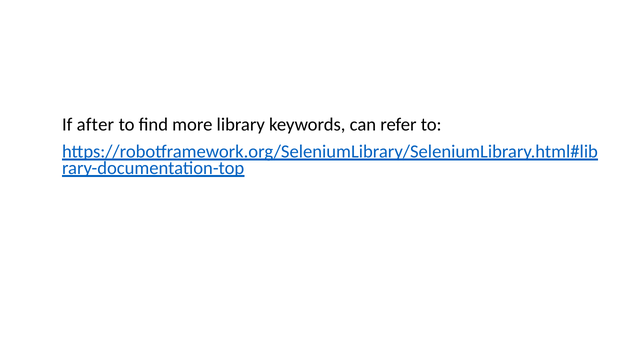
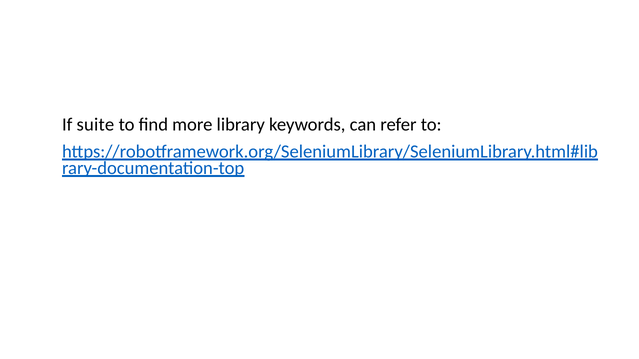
after: after -> suite
